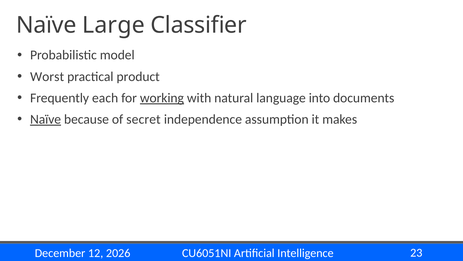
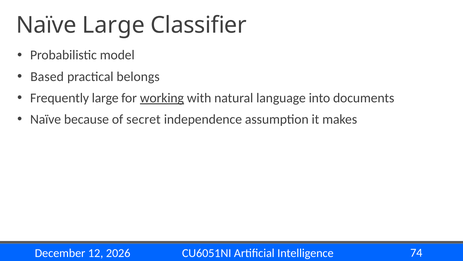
Worst: Worst -> Based
product: product -> belongs
Frequently each: each -> large
Naïve at (46, 119) underline: present -> none
23: 23 -> 74
